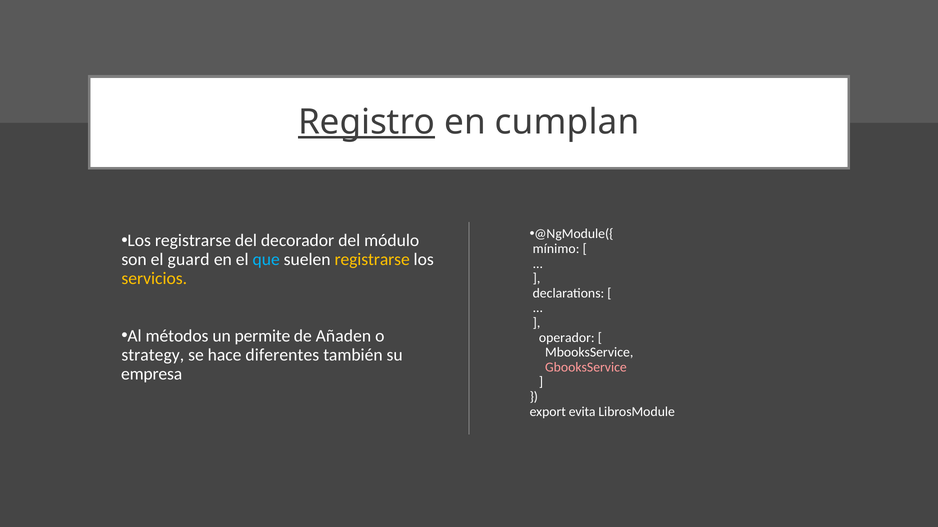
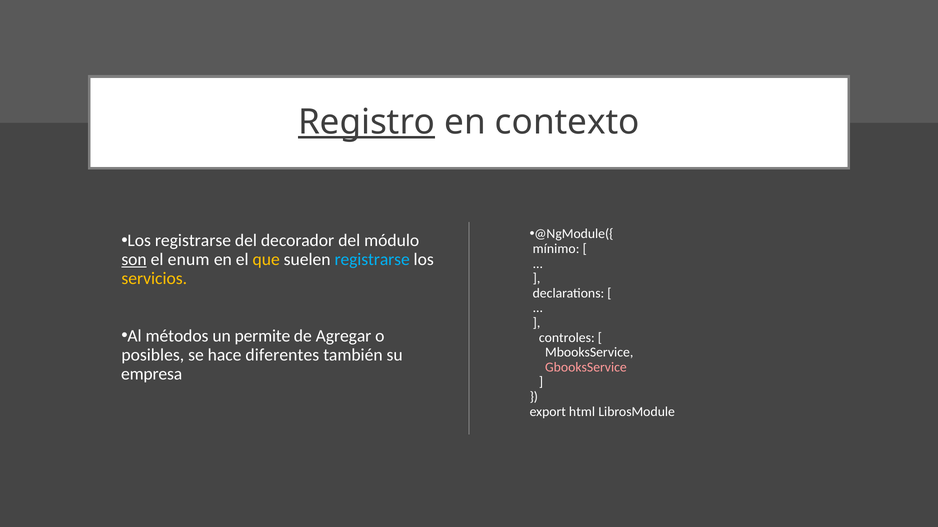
cumplan: cumplan -> contexto
son underline: none -> present
guard: guard -> enum
que colour: light blue -> yellow
registrarse at (372, 260) colour: yellow -> light blue
Añaden: Añaden -> Agregar
operador: operador -> controles
strategy: strategy -> posibles
evita: evita -> html
